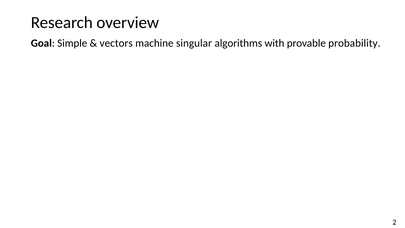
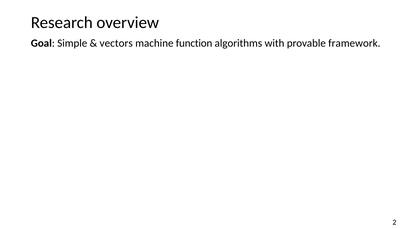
singular: singular -> function
probability: probability -> framework
